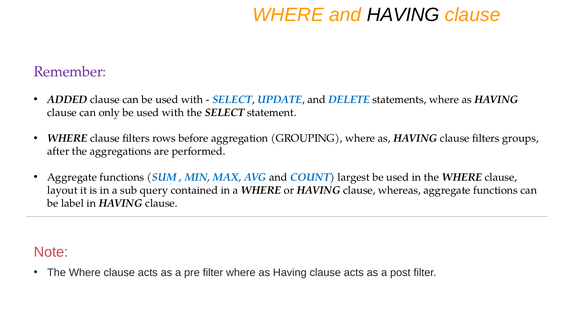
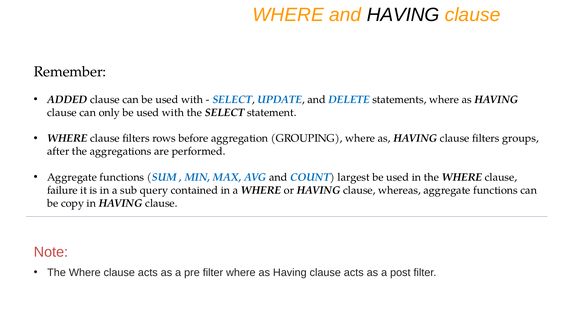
Remember colour: purple -> black
layout: layout -> failure
label: label -> copy
